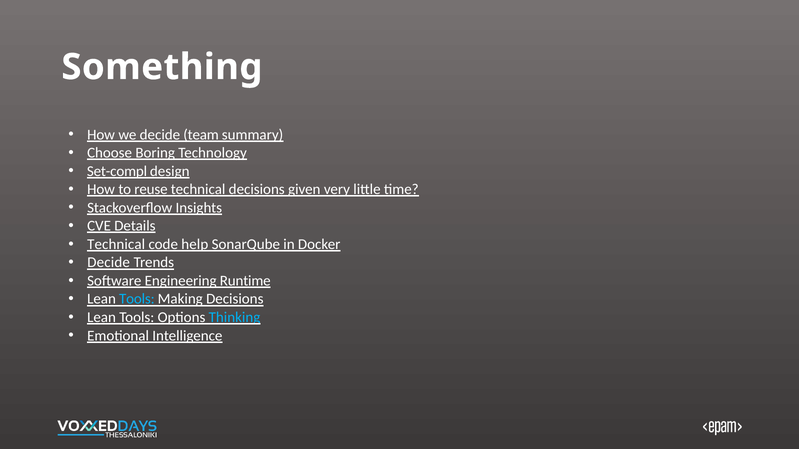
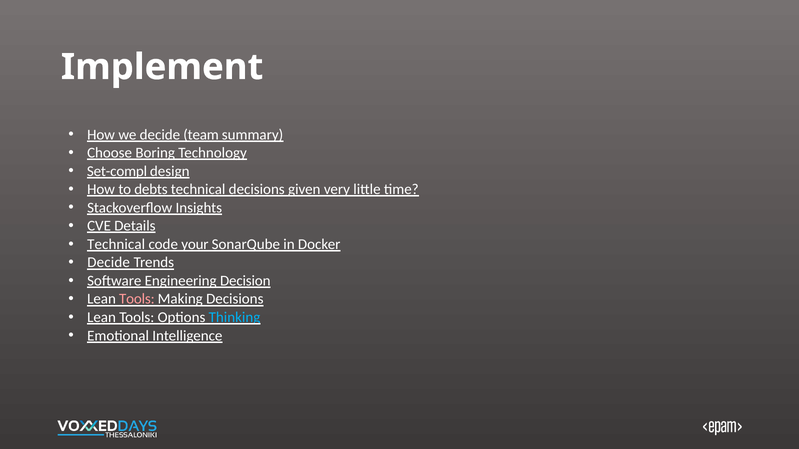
Something: Something -> Implement
reuse: reuse -> debts
help: help -> your
Runtime: Runtime -> Decision
Tools at (137, 299) colour: light blue -> pink
